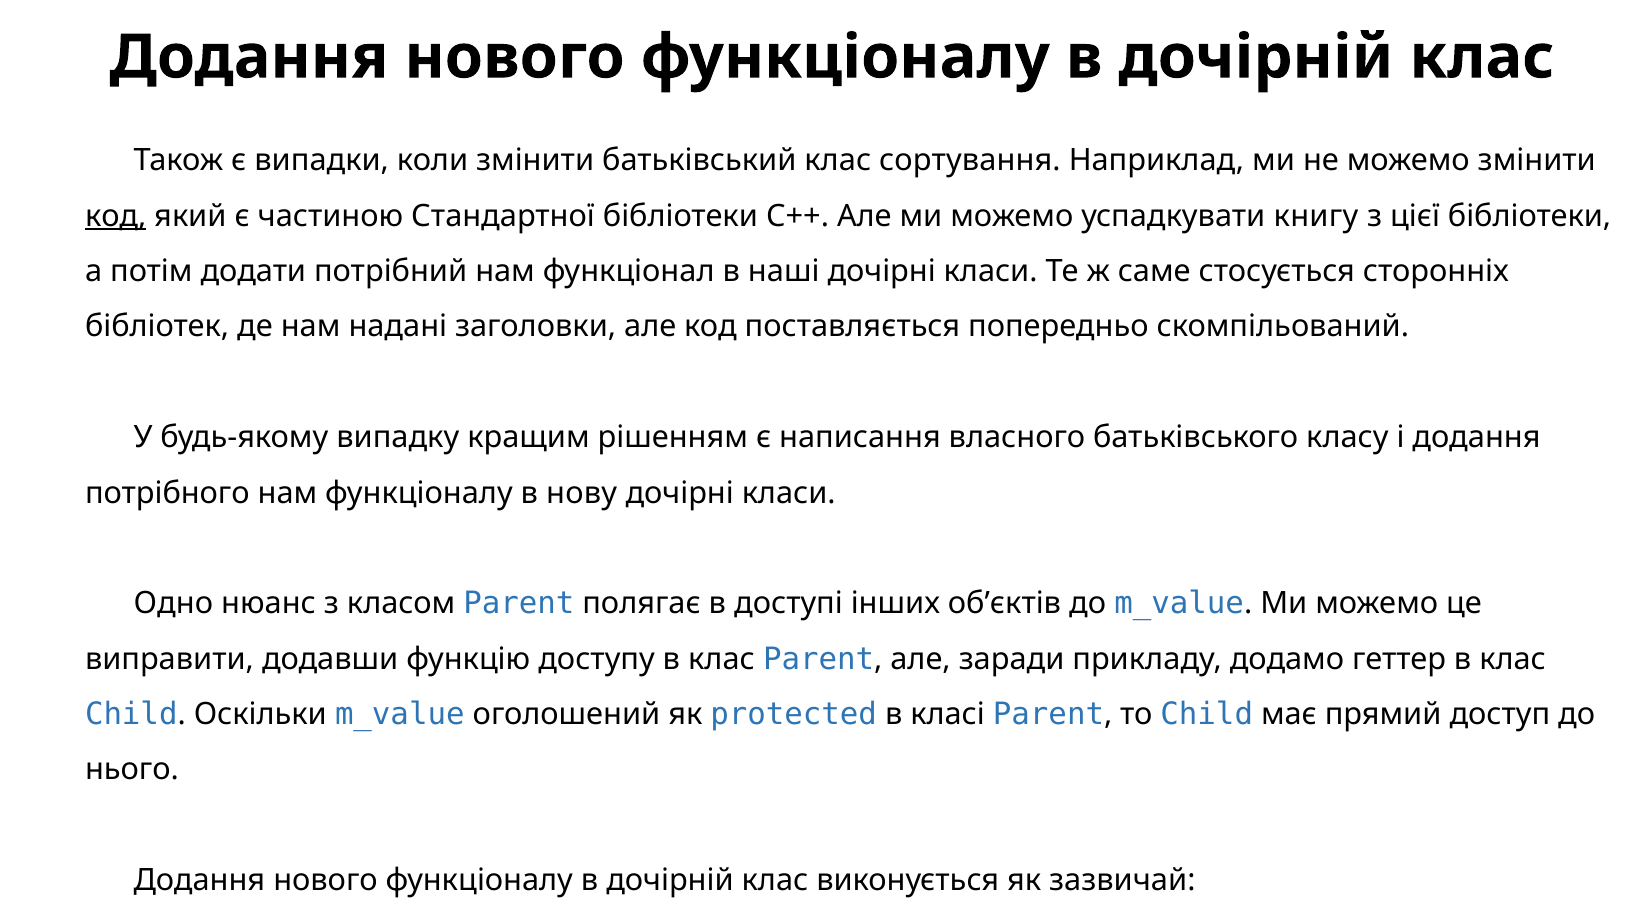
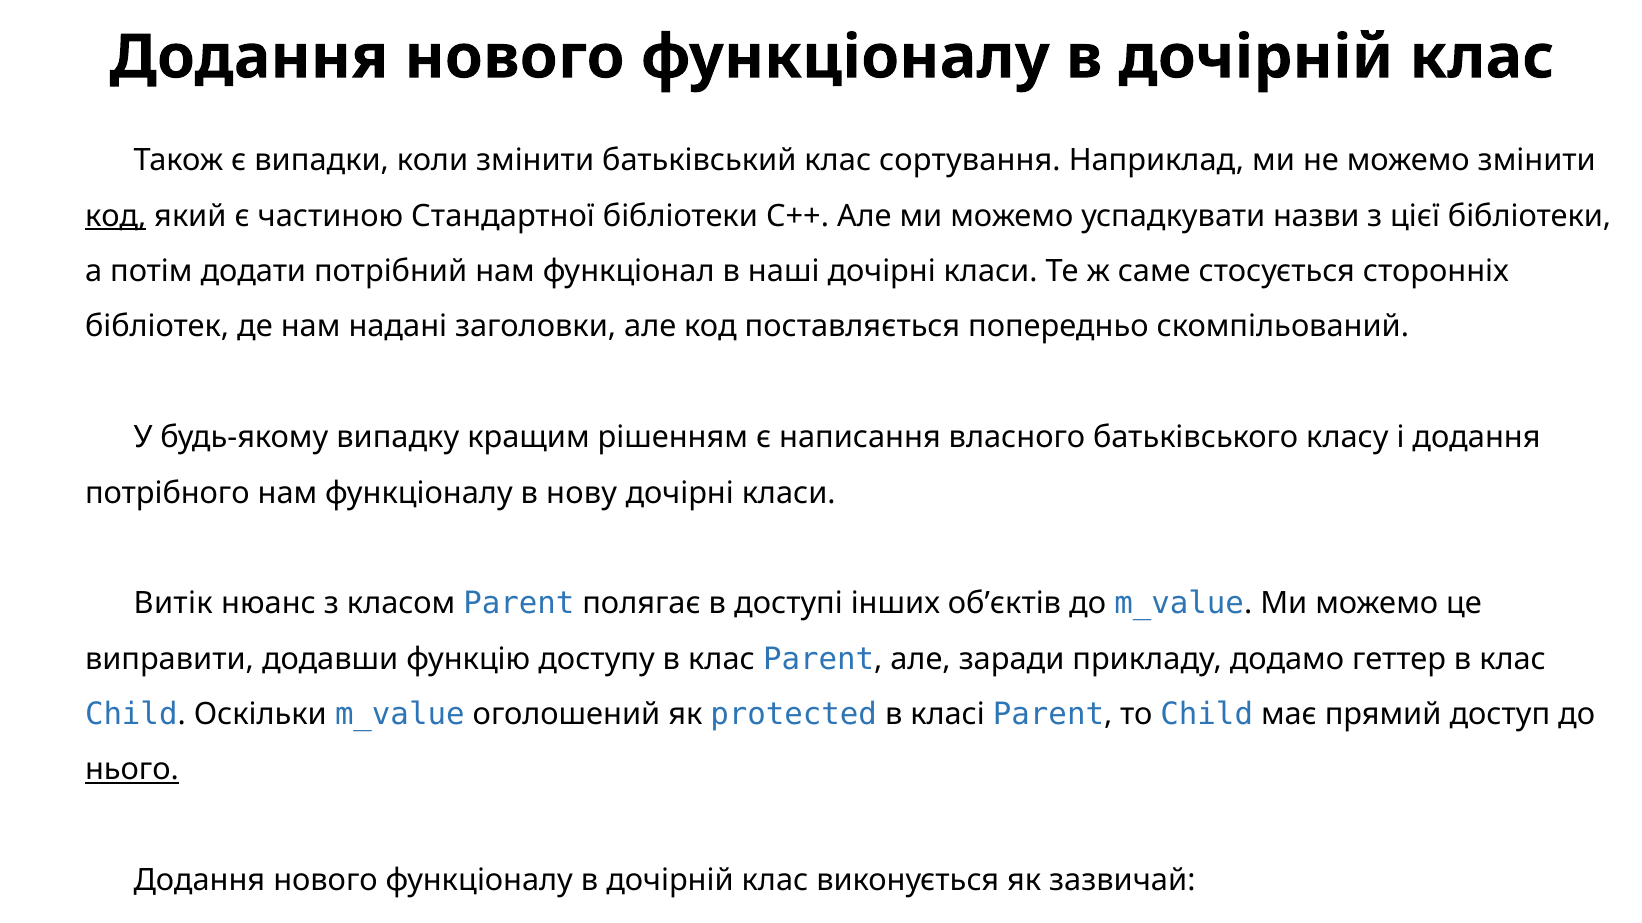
книгу: книгу -> назви
Одно: Одно -> Витік
нього underline: none -> present
